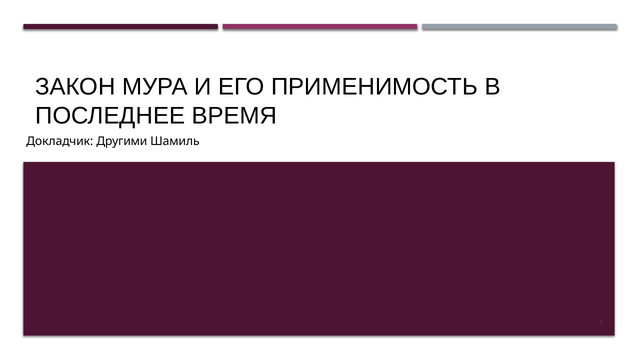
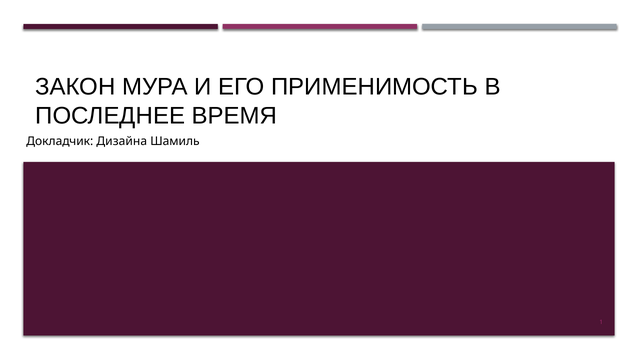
Другими: Другими -> Дизайна
